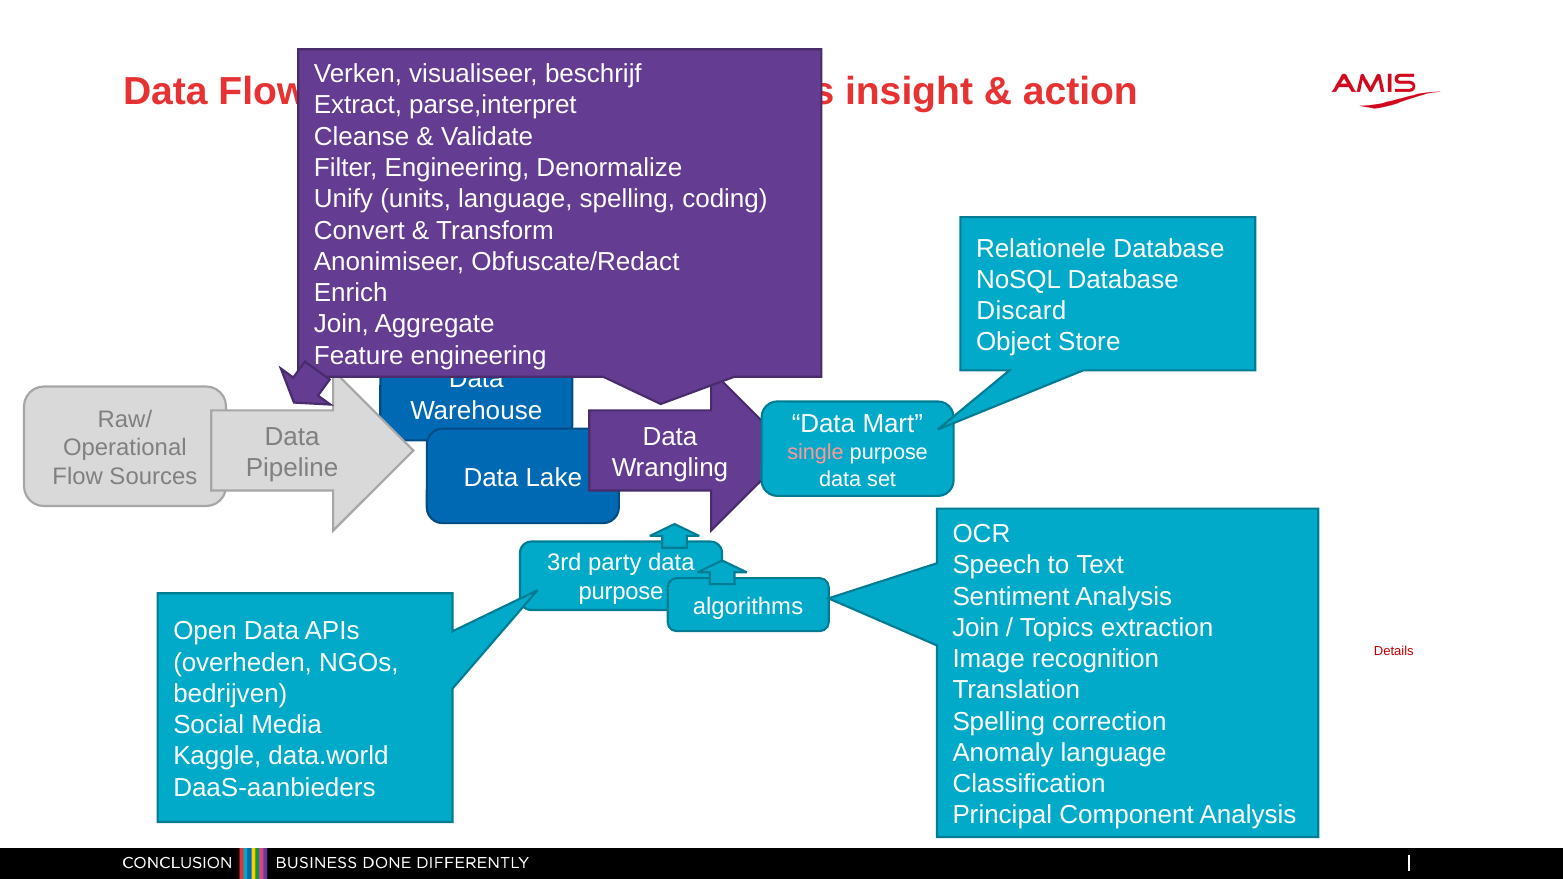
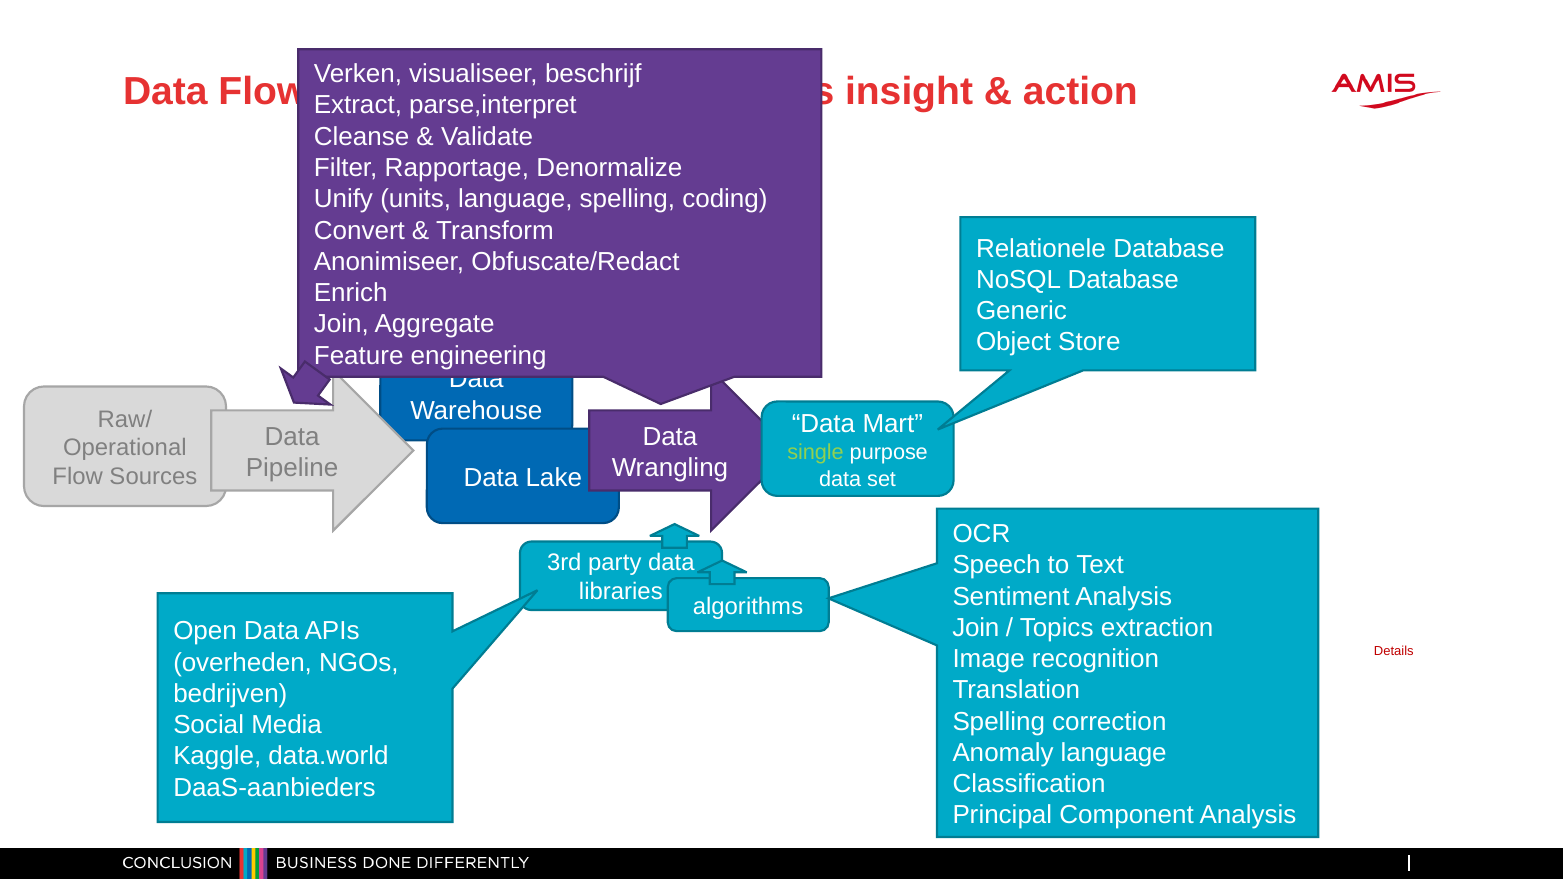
Filter Engineering: Engineering -> Rapportage
Discard: Discard -> Generic
single colour: pink -> light green
purpose at (621, 592): purpose -> libraries
